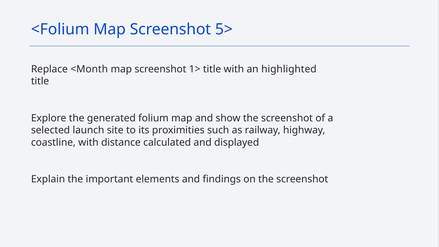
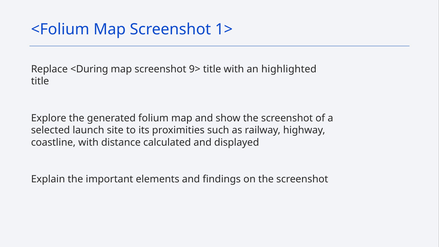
5>: 5> -> 1>
<Month: <Month -> <During
1>: 1> -> 9>
